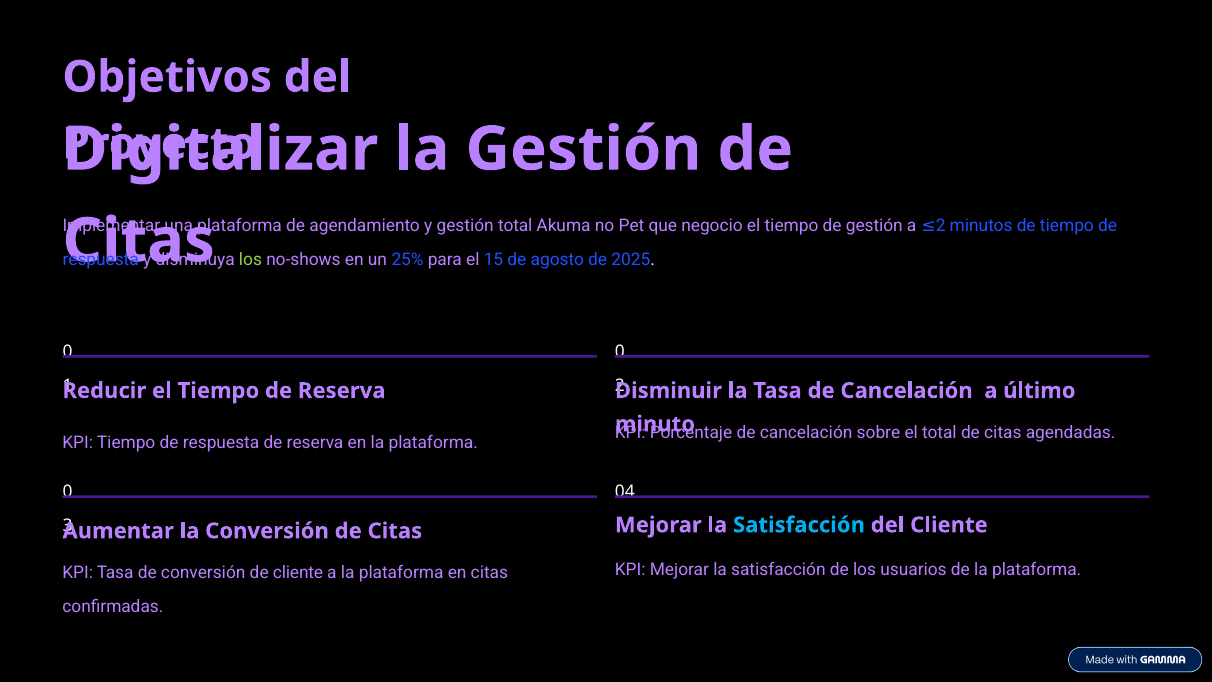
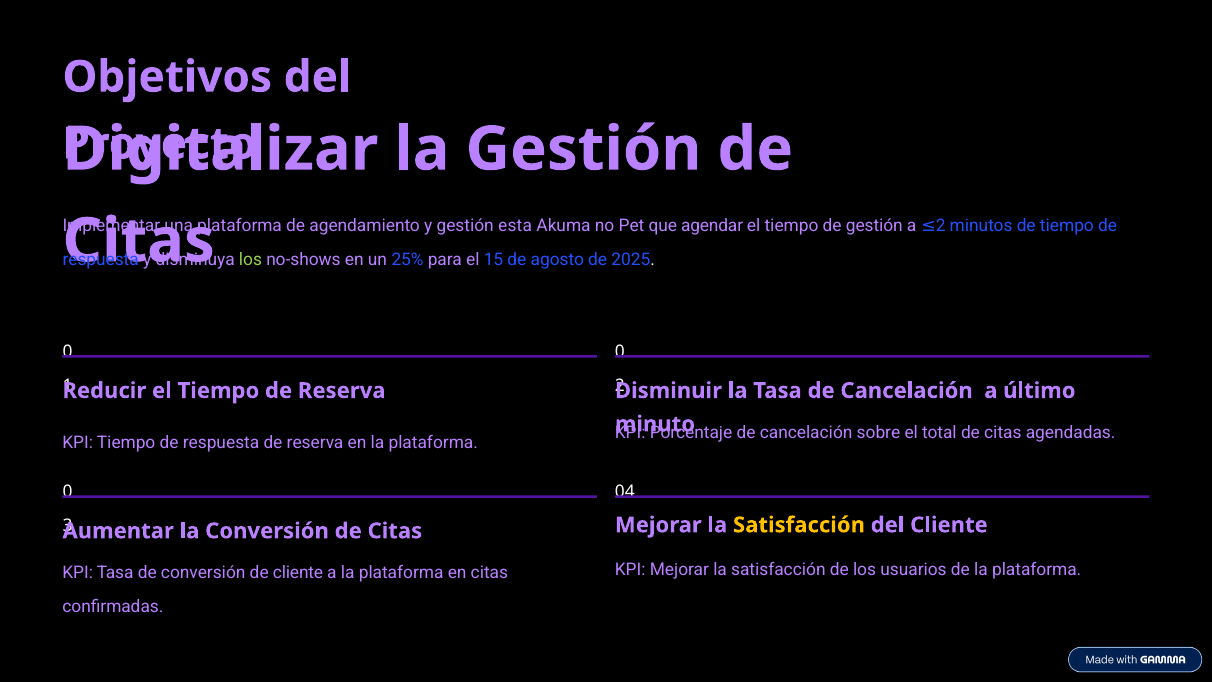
gestión total: total -> esta
negocio: negocio -> agendar
Satisfacción at (799, 525) colour: light blue -> yellow
